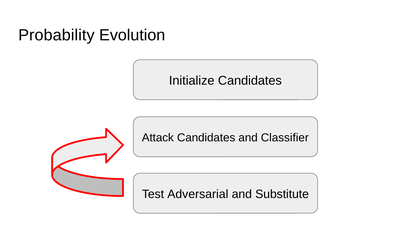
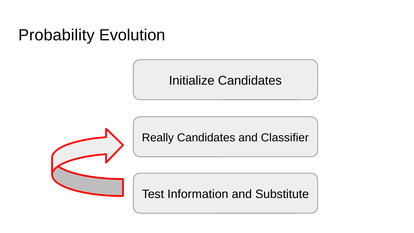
Attack: Attack -> Really
Adversarial: Adversarial -> Information
